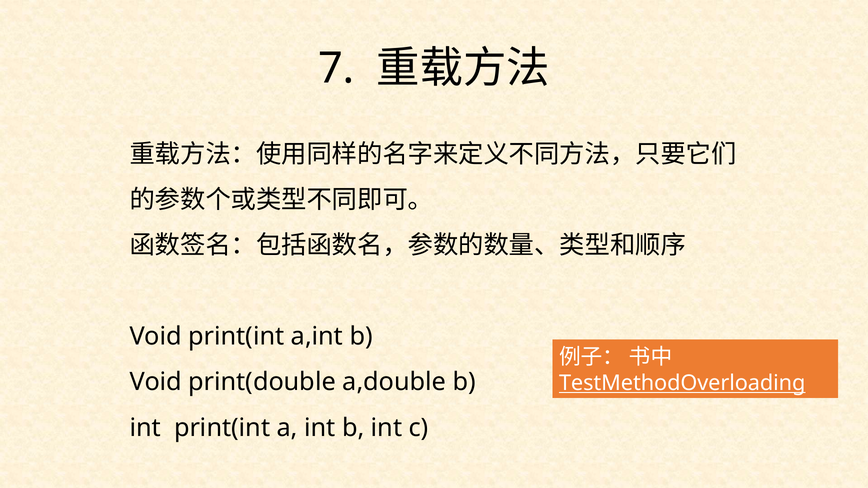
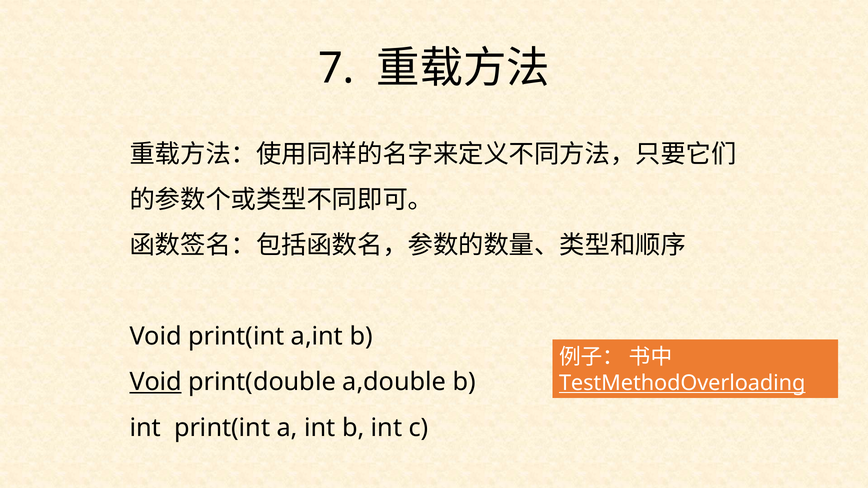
Void at (156, 382) underline: none -> present
